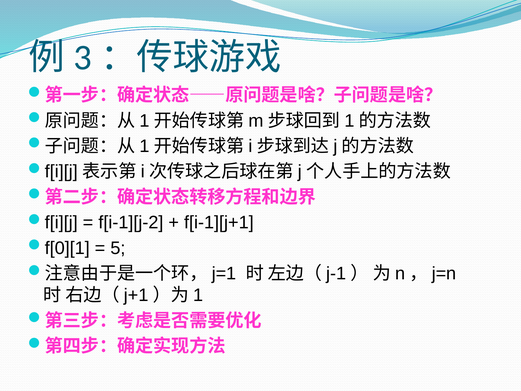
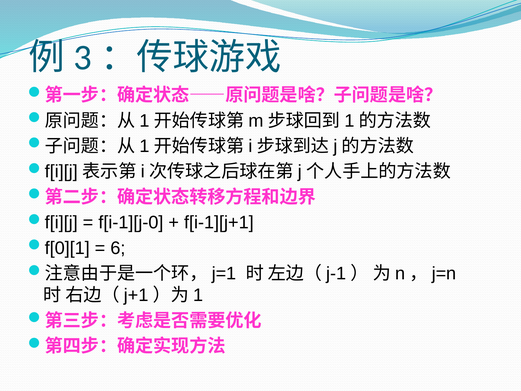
f[i-1][j-2: f[i-1][j-2 -> f[i-1][j-0
5: 5 -> 6
